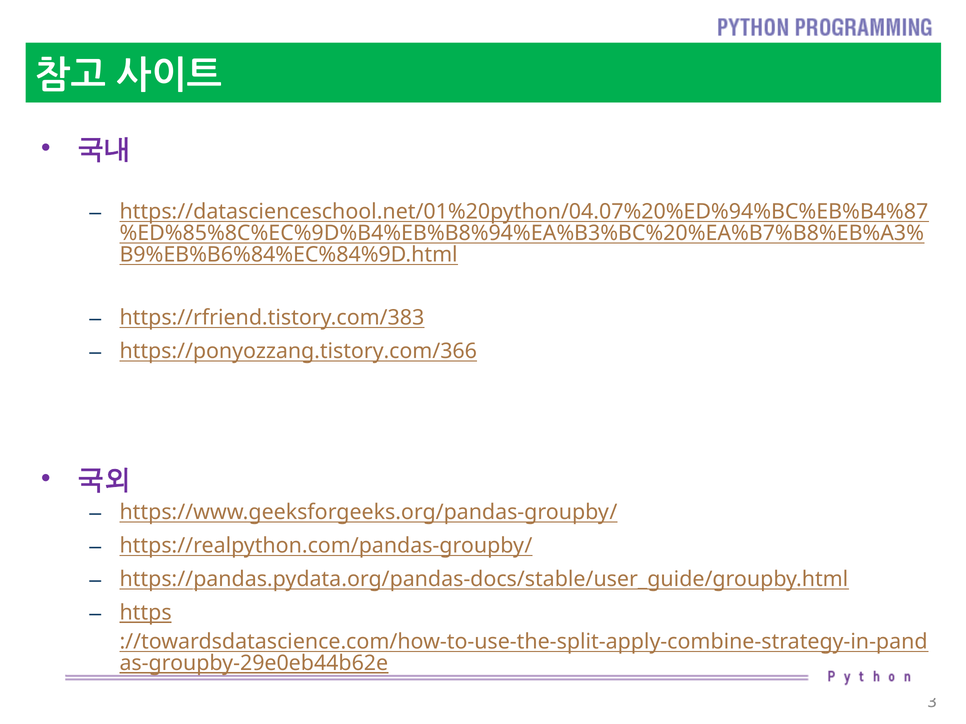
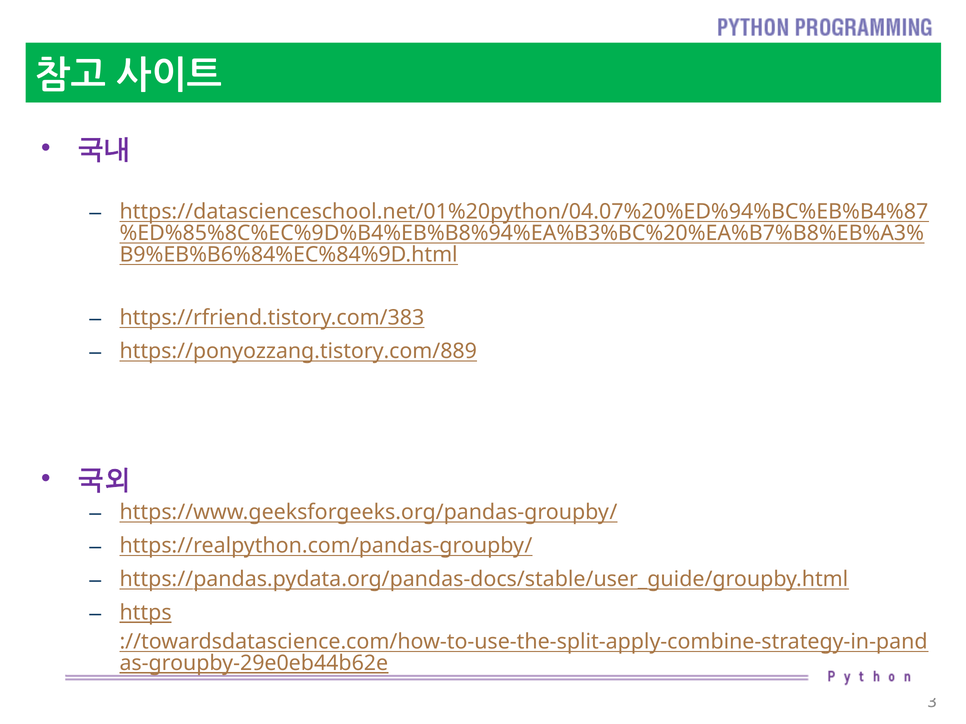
https://ponyozzang.tistory.com/366: https://ponyozzang.tistory.com/366 -> https://ponyozzang.tistory.com/889
